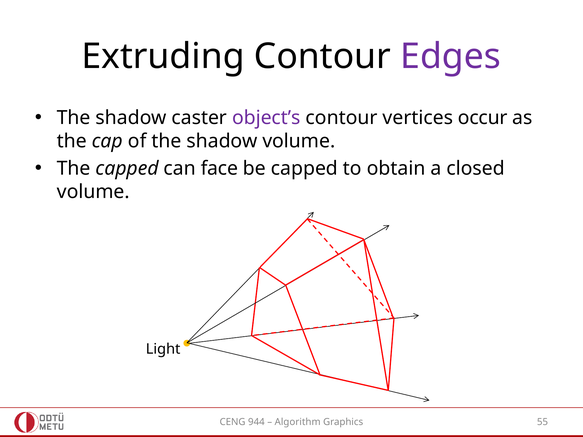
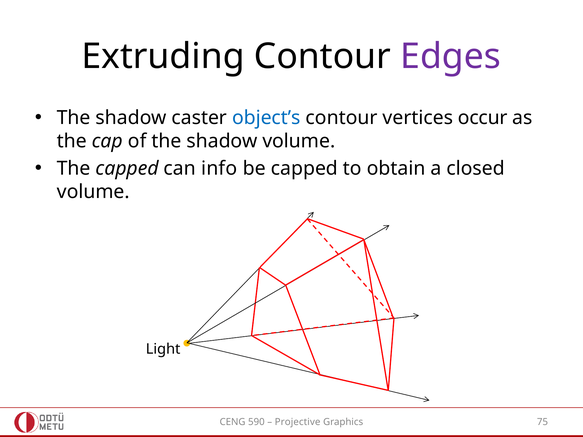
object’s colour: purple -> blue
face: face -> info
944: 944 -> 590
Algorithm: Algorithm -> Projective
55: 55 -> 75
